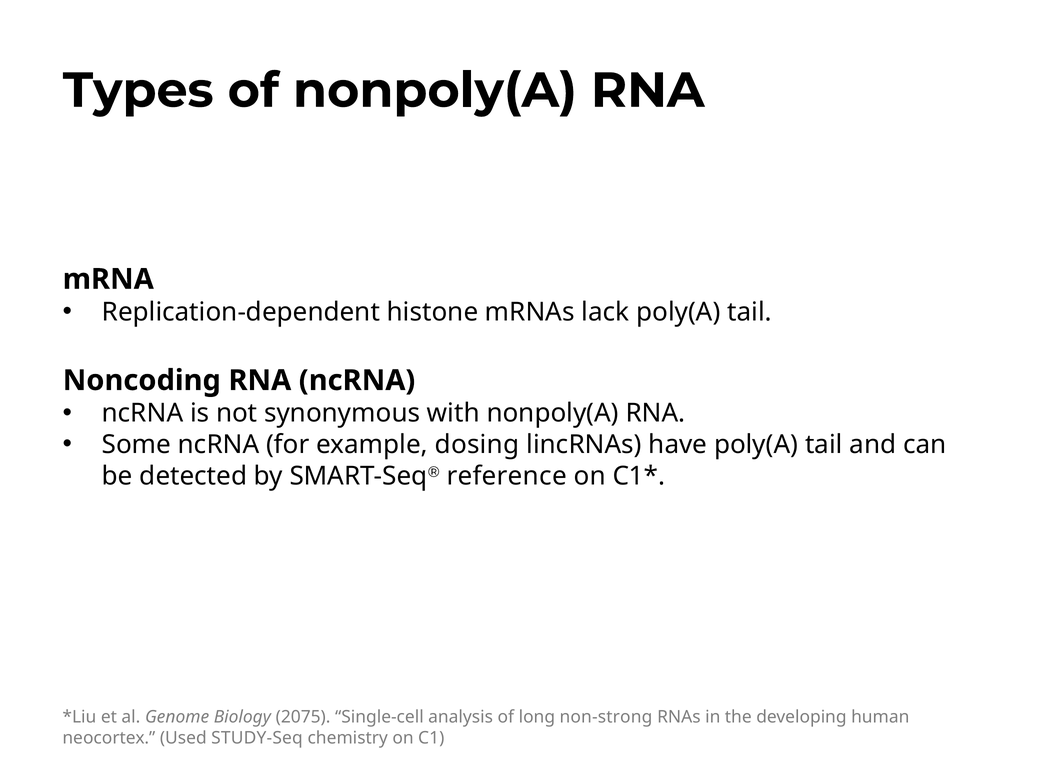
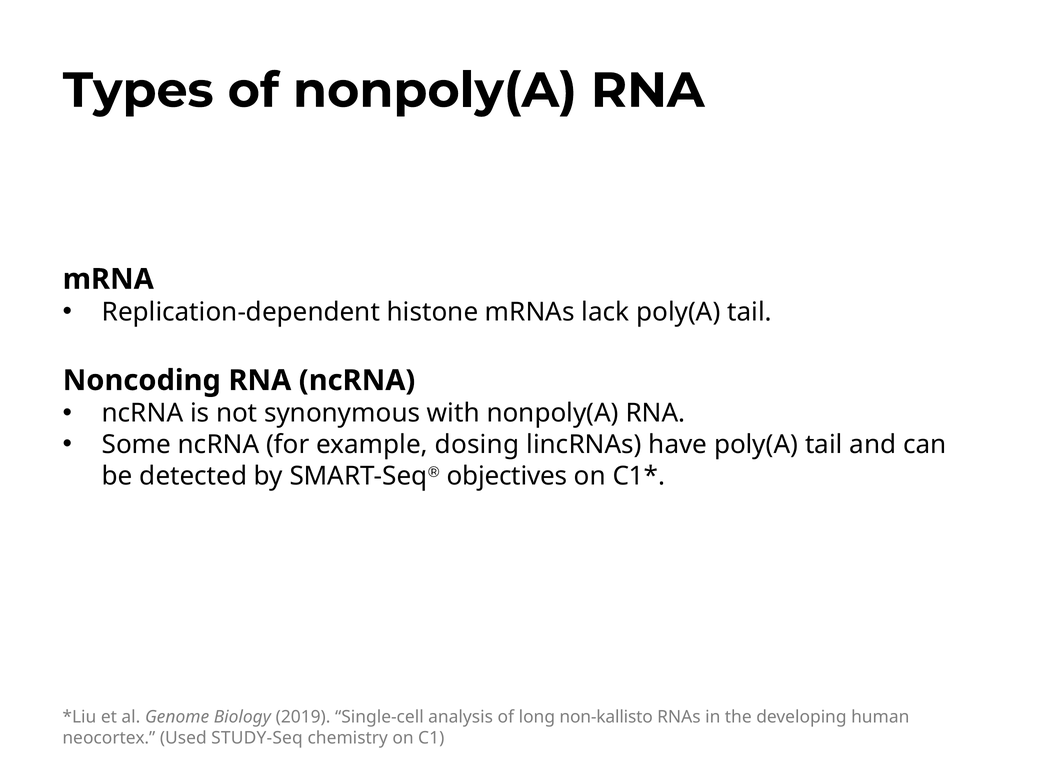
reference: reference -> objectives
2075: 2075 -> 2019
non-strong: non-strong -> non-kallisto
